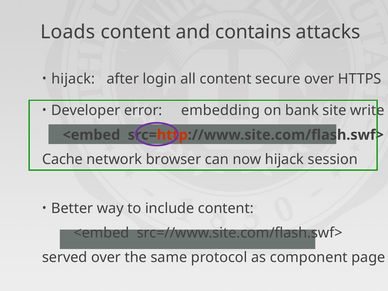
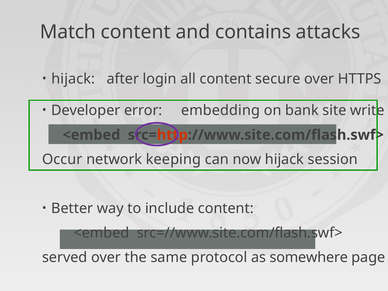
Loads: Loads -> Match
Cache: Cache -> Occur
browser: browser -> keeping
component: component -> somewhere
